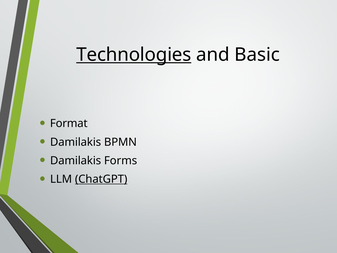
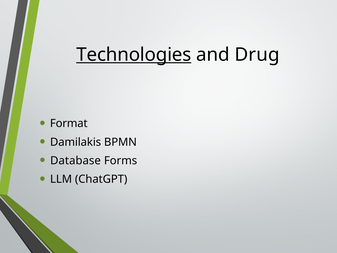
Basic: Basic -> Drug
Damilakis at (76, 160): Damilakis -> Database
ChatGPT underline: present -> none
